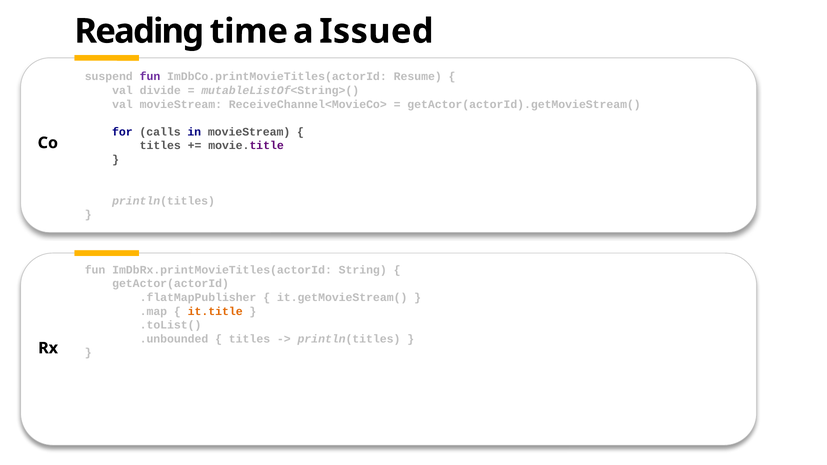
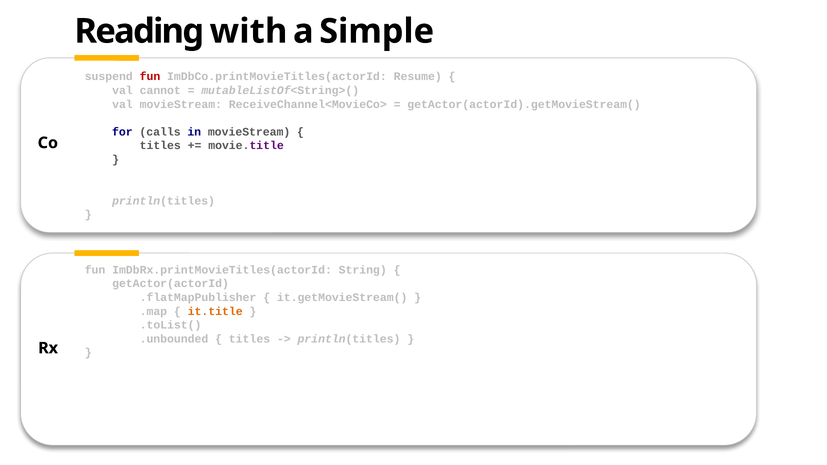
time: time -> with
Issued: Issued -> Simple
fun at (150, 77) colour: purple -> red
divide: divide -> cannot
